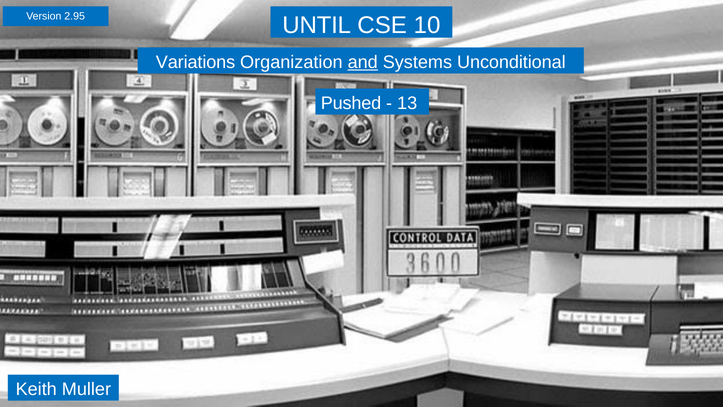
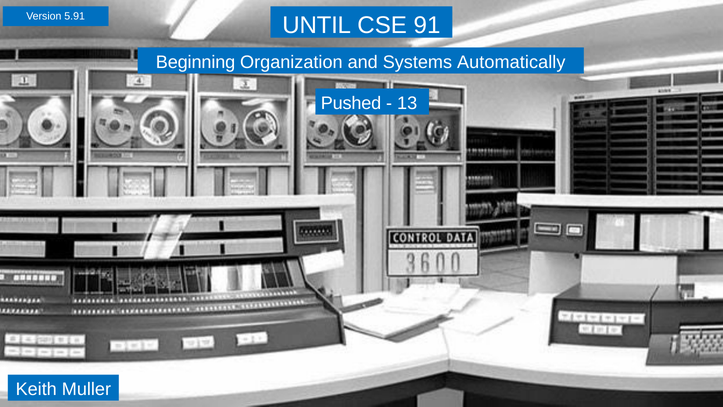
2.95: 2.95 -> 5.91
10: 10 -> 91
Variations: Variations -> Beginning
and underline: present -> none
Unconditional: Unconditional -> Automatically
